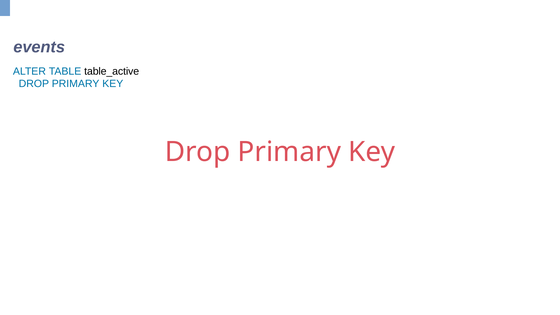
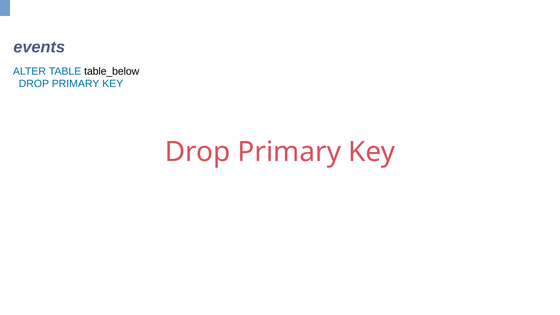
table_active: table_active -> table_below
